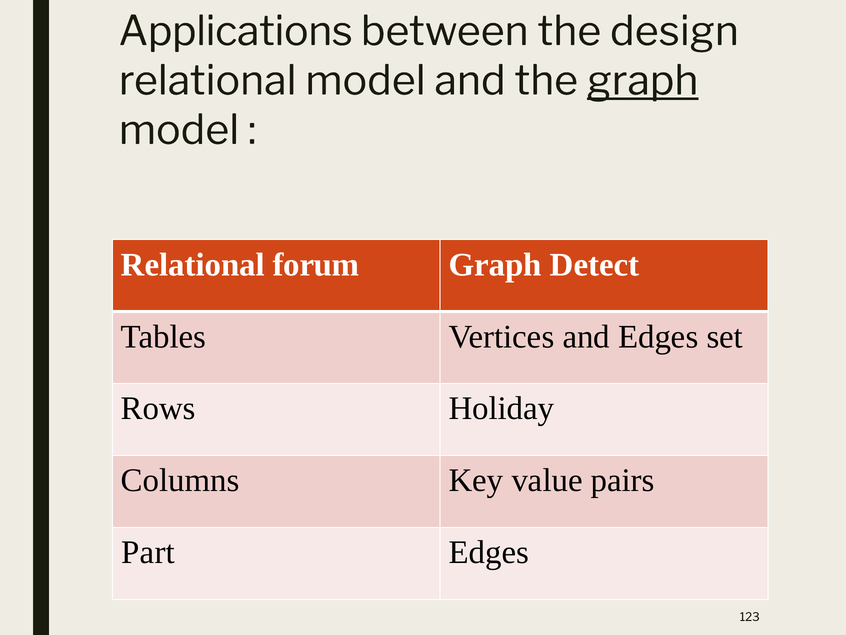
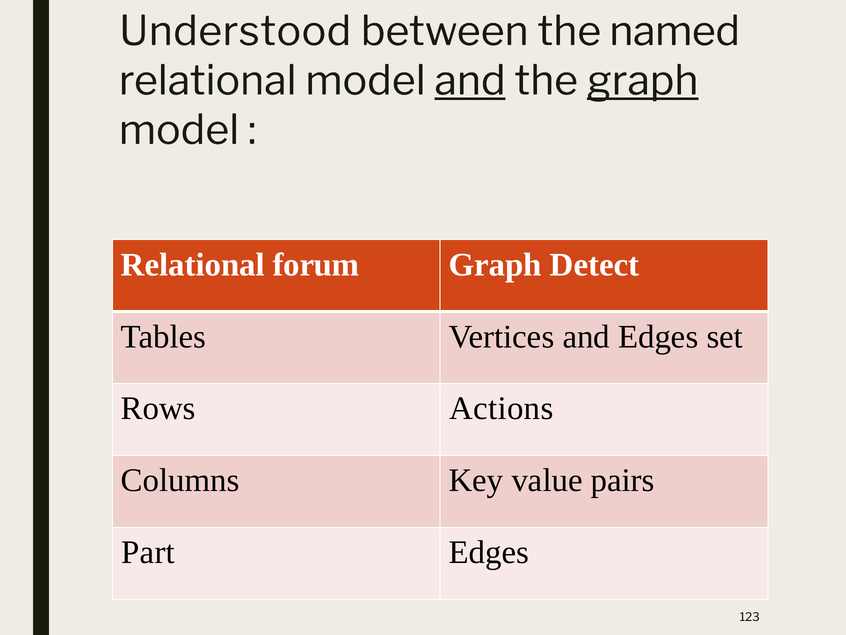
Applications: Applications -> Understood
design: design -> named
and at (470, 81) underline: none -> present
Holiday: Holiday -> Actions
